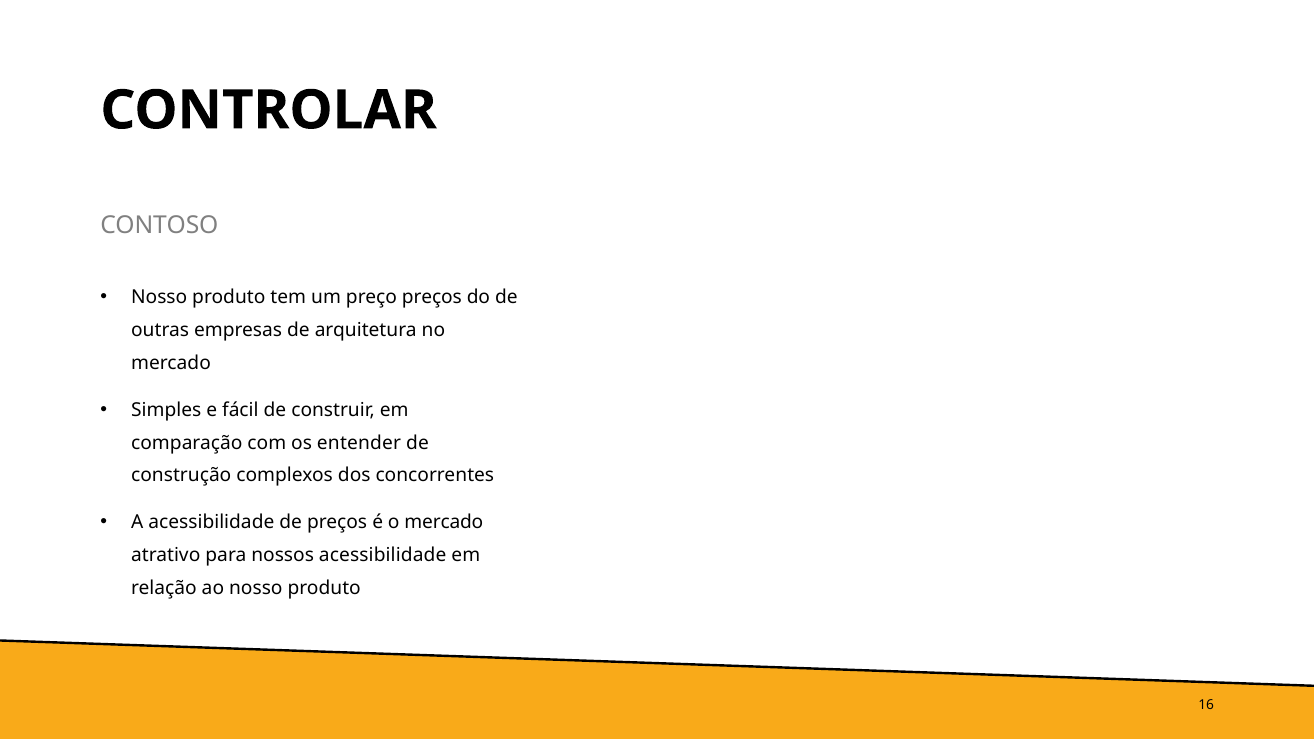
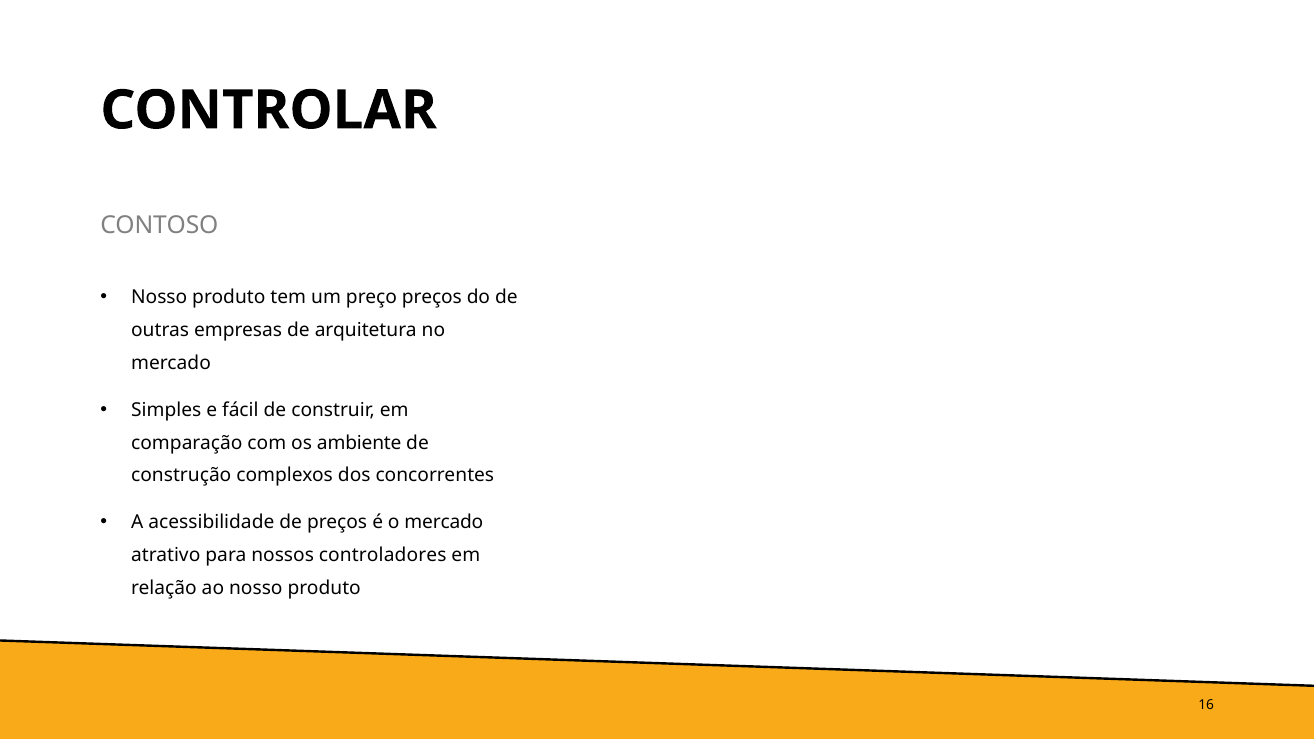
entender: entender -> ambiente
nossos acessibilidade: acessibilidade -> controladores
